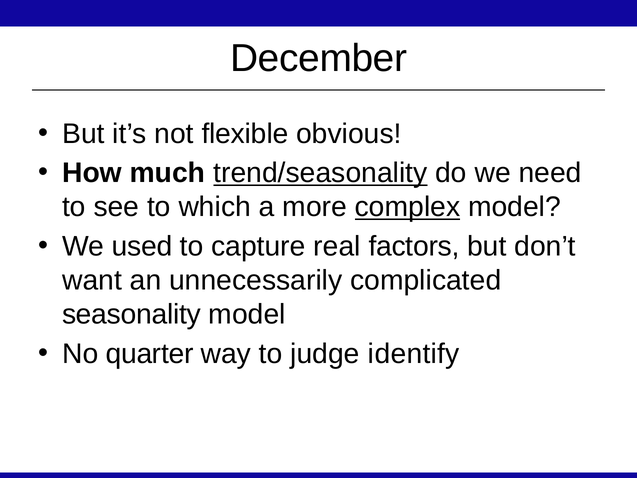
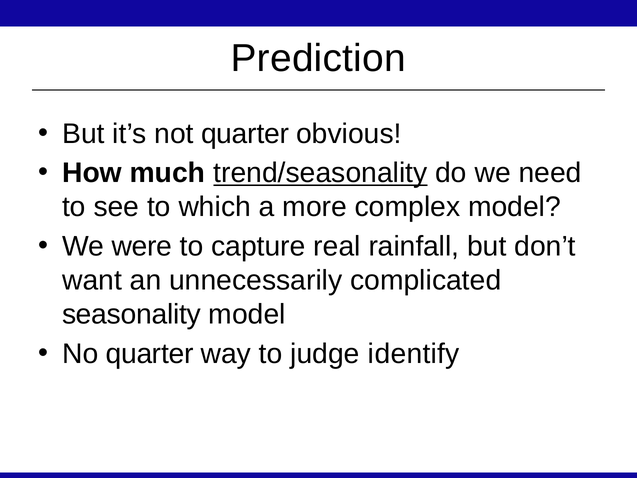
December: December -> Prediction
not flexible: flexible -> quarter
complex underline: present -> none
used: used -> were
factors: factors -> rainfall
